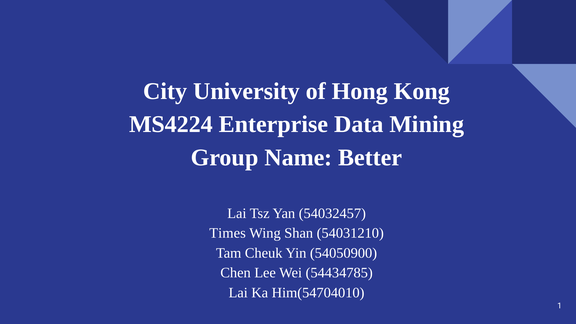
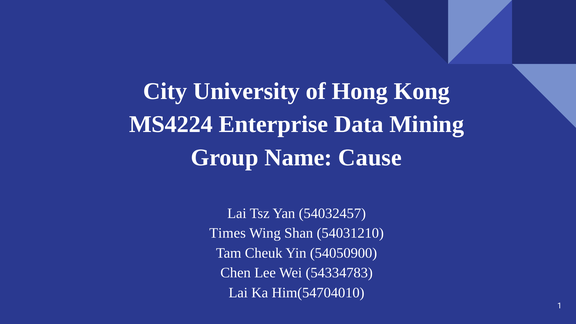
Better: Better -> Cause
54434785: 54434785 -> 54334783
